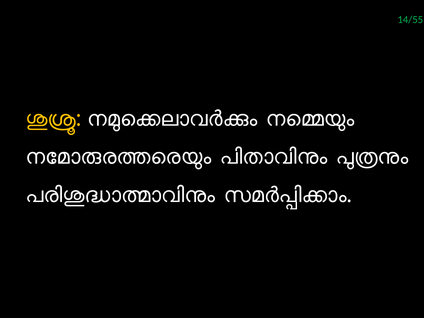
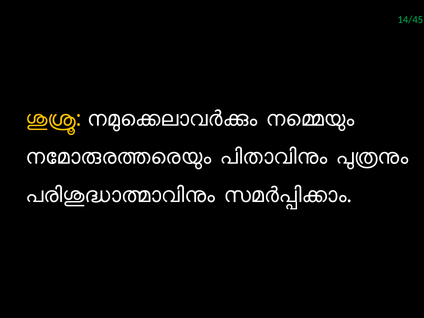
14/55: 14/55 -> 14/45
